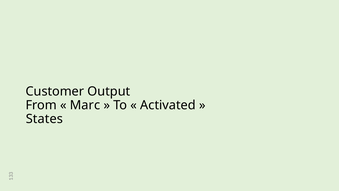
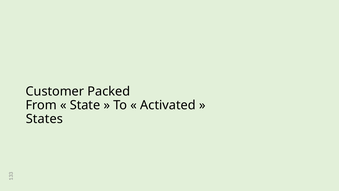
Output: Output -> Packed
Marc: Marc -> State
